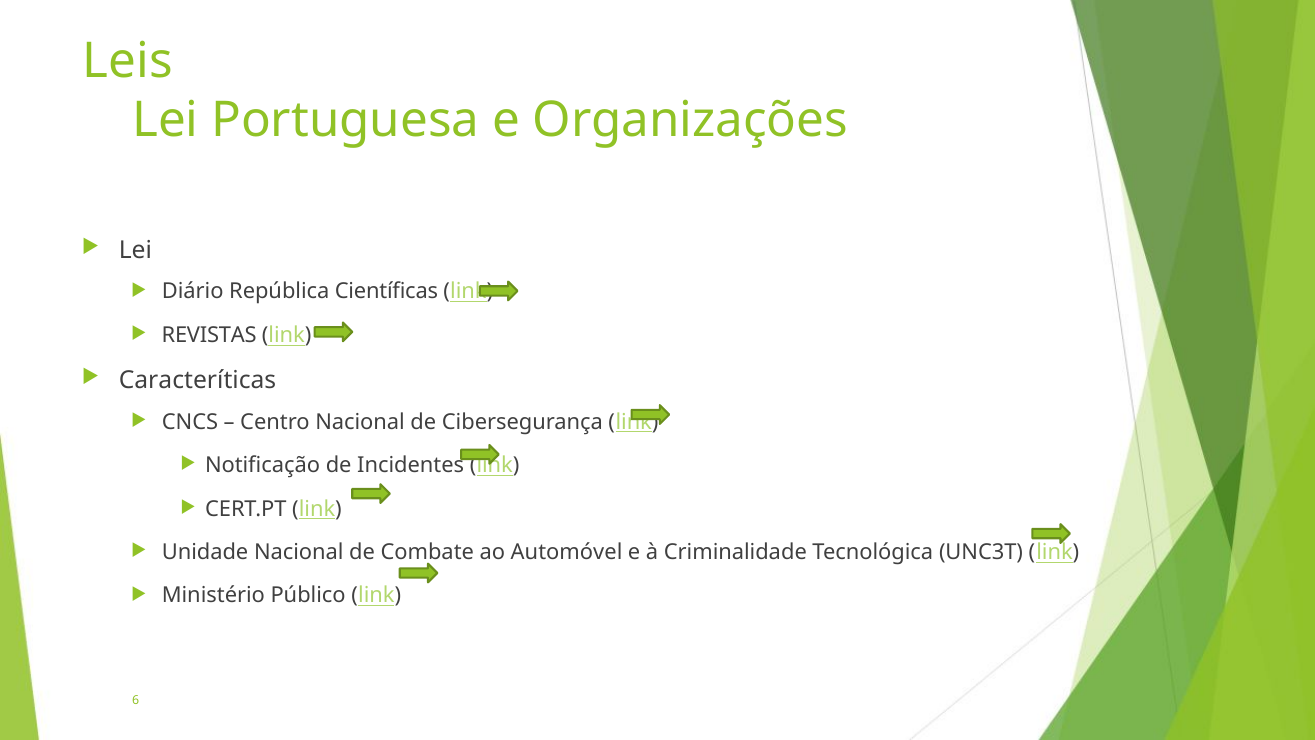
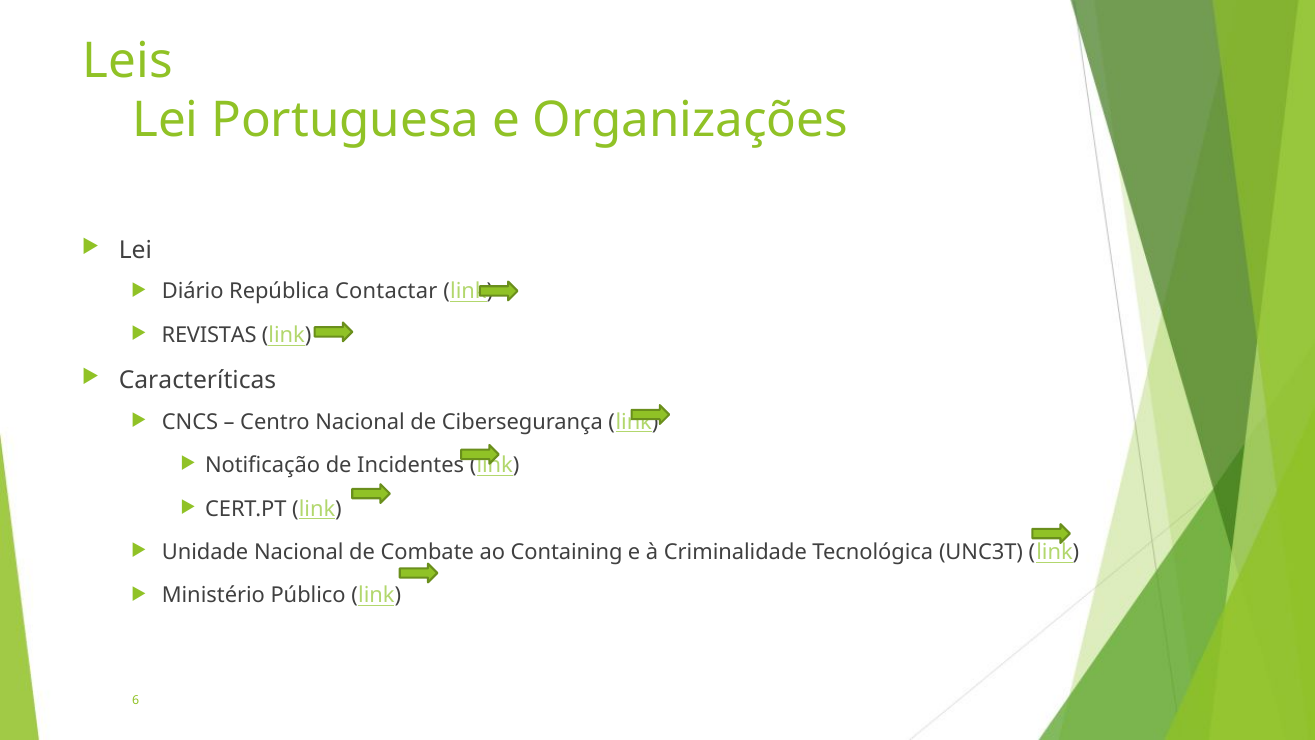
Científicas: Científicas -> Contactar
Automóvel: Automóvel -> Containing
